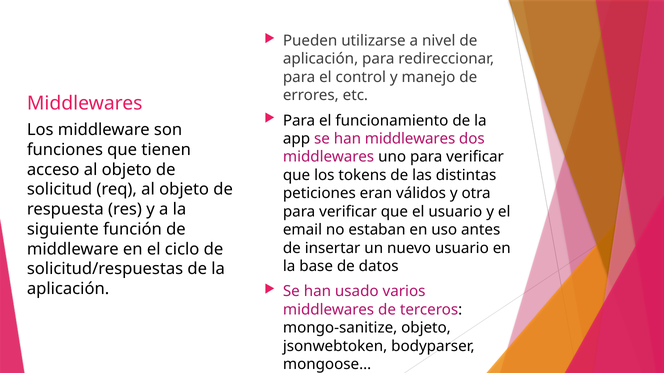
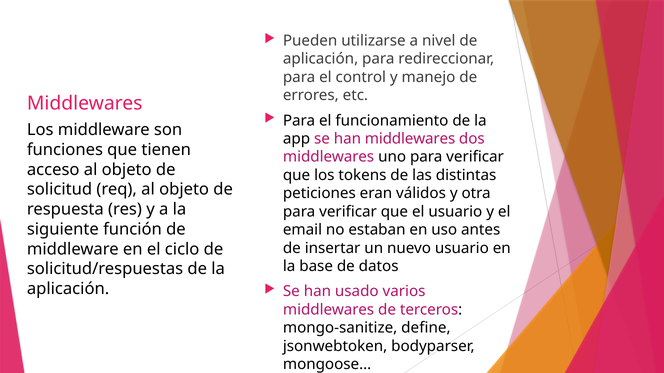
mongo-sanitize objeto: objeto -> define
